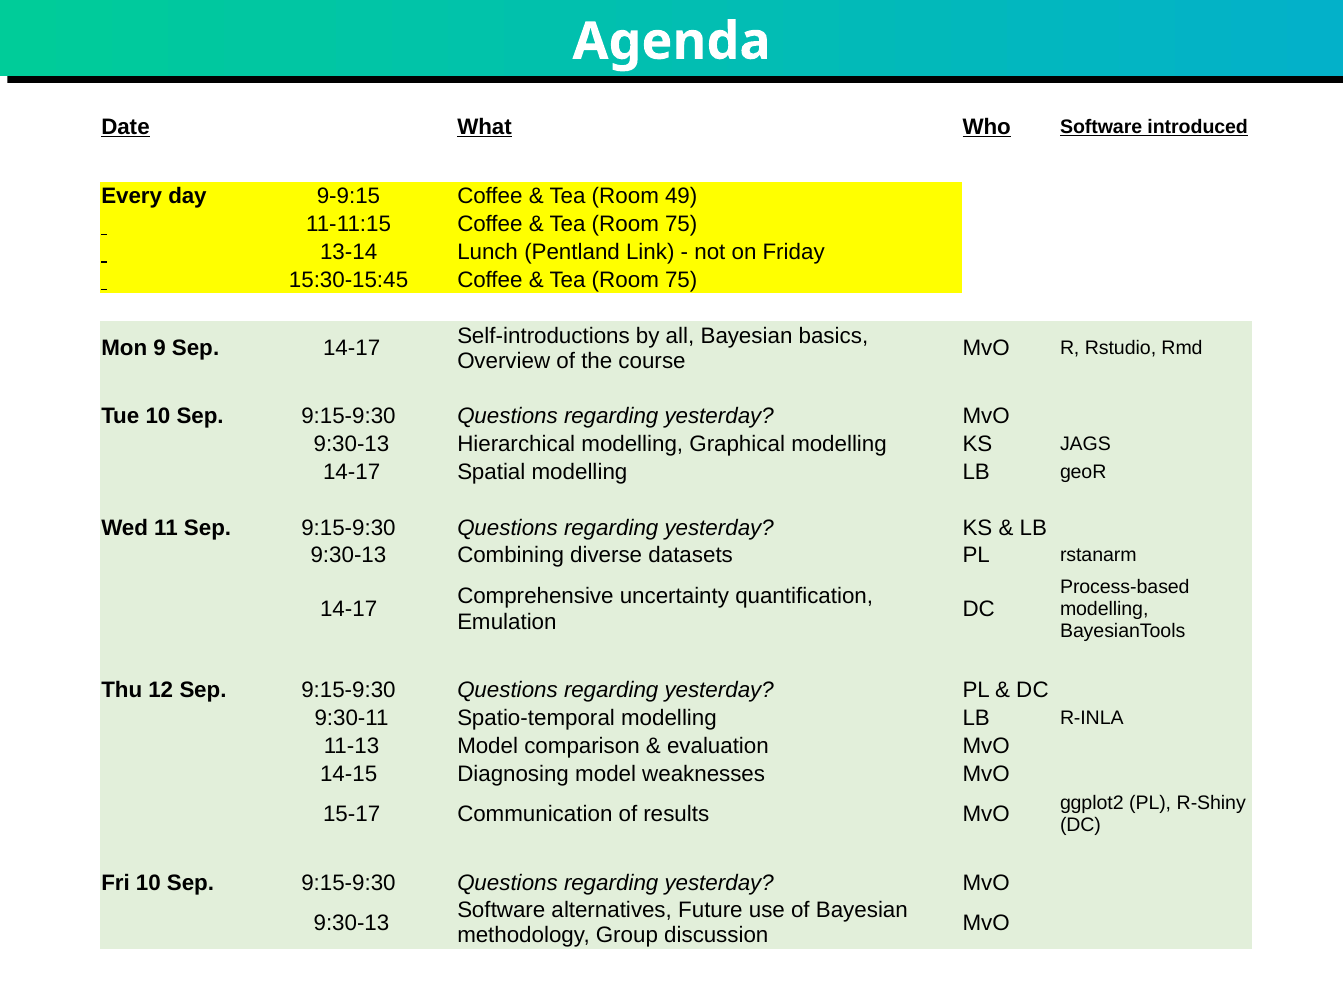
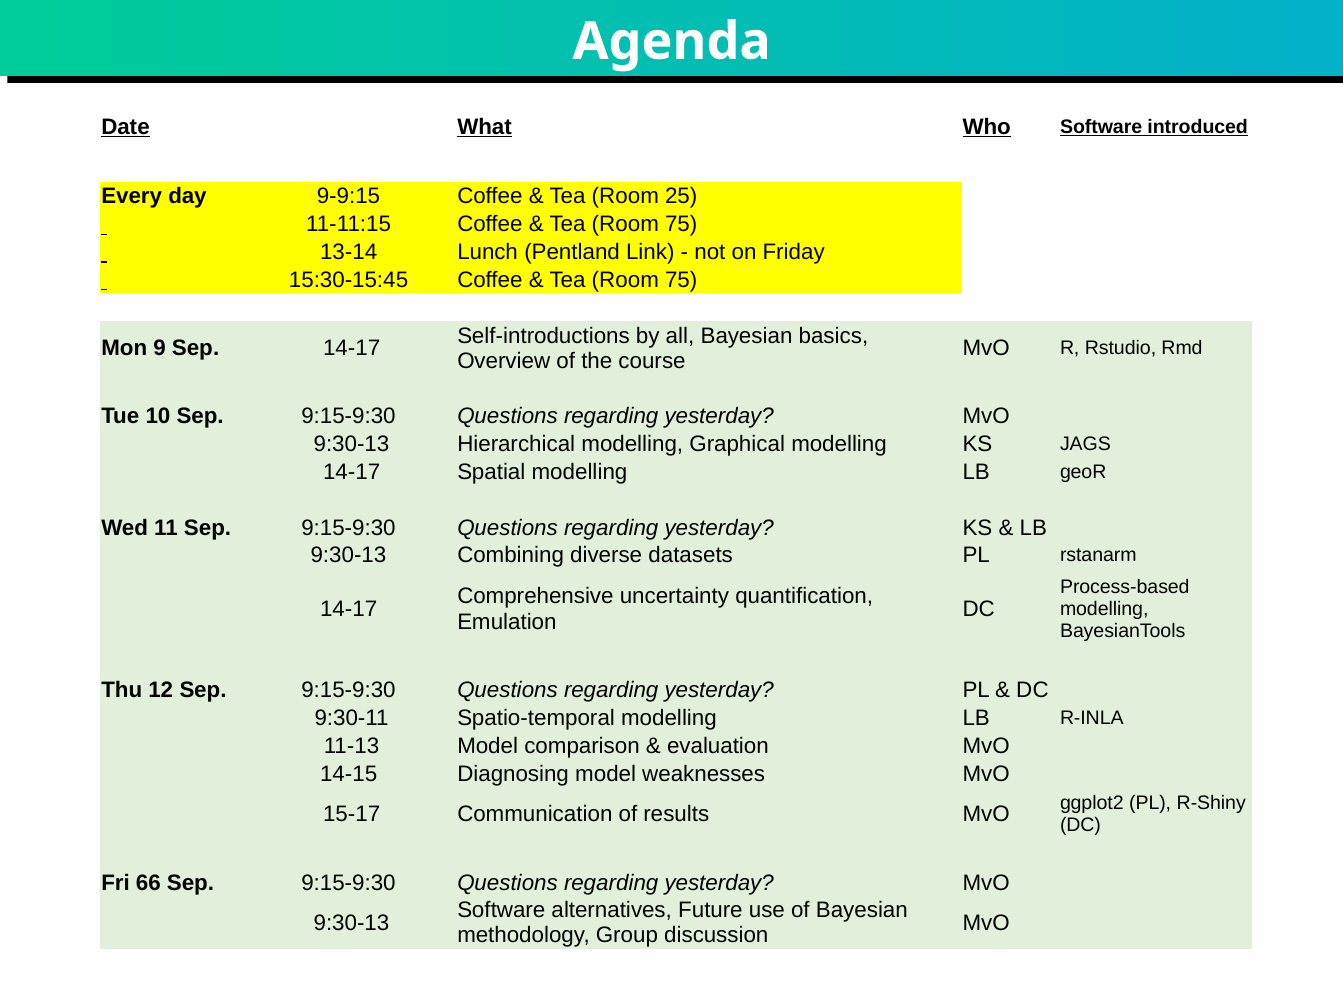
49: 49 -> 25
Fri 10: 10 -> 66
